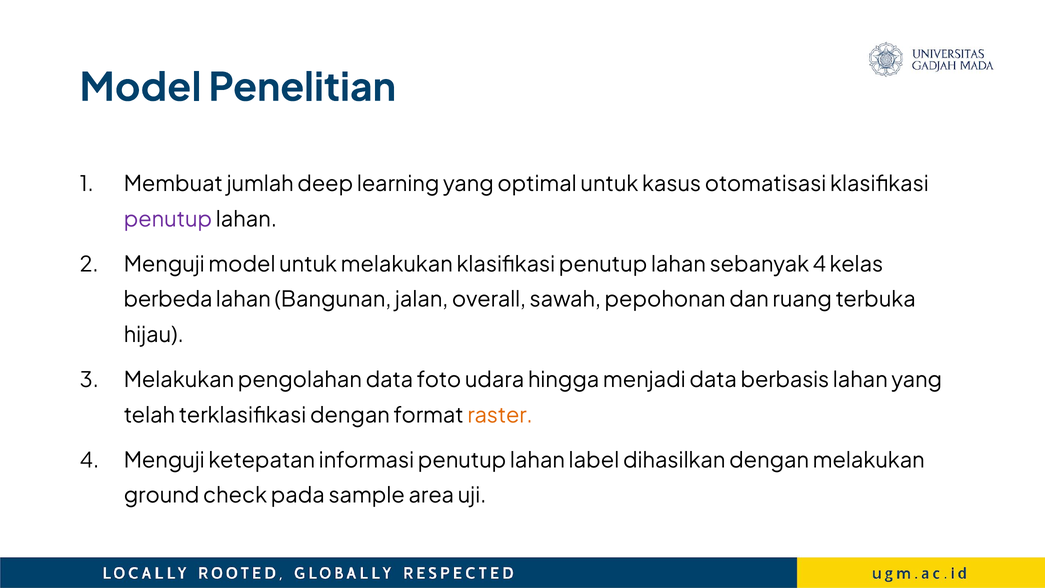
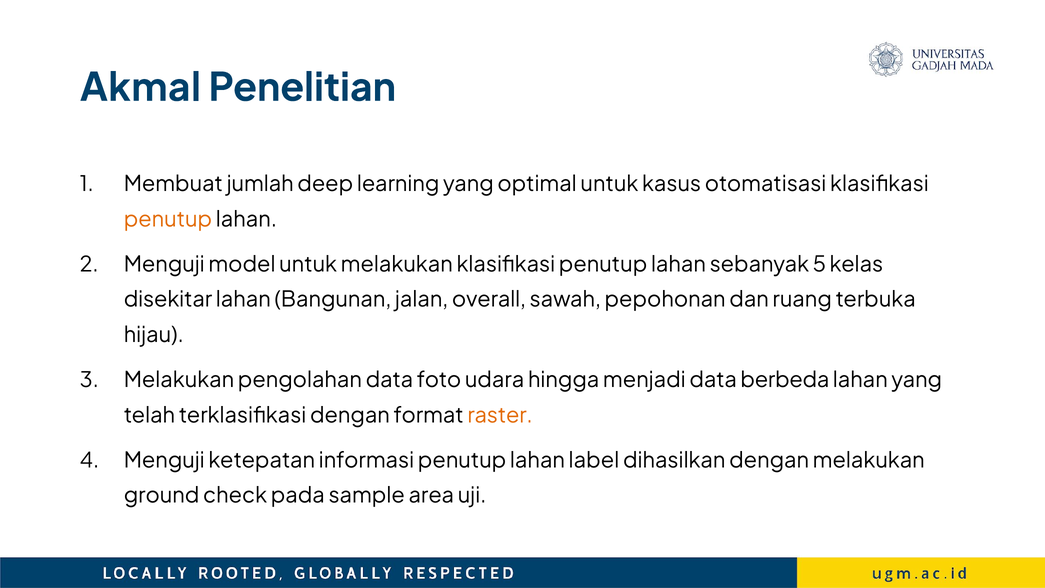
Model at (141, 88): Model -> Akmal
penutup at (168, 219) colour: purple -> orange
sebanyak 4: 4 -> 5
berbeda: berbeda -> disekitar
berbasis: berbasis -> berbeda
